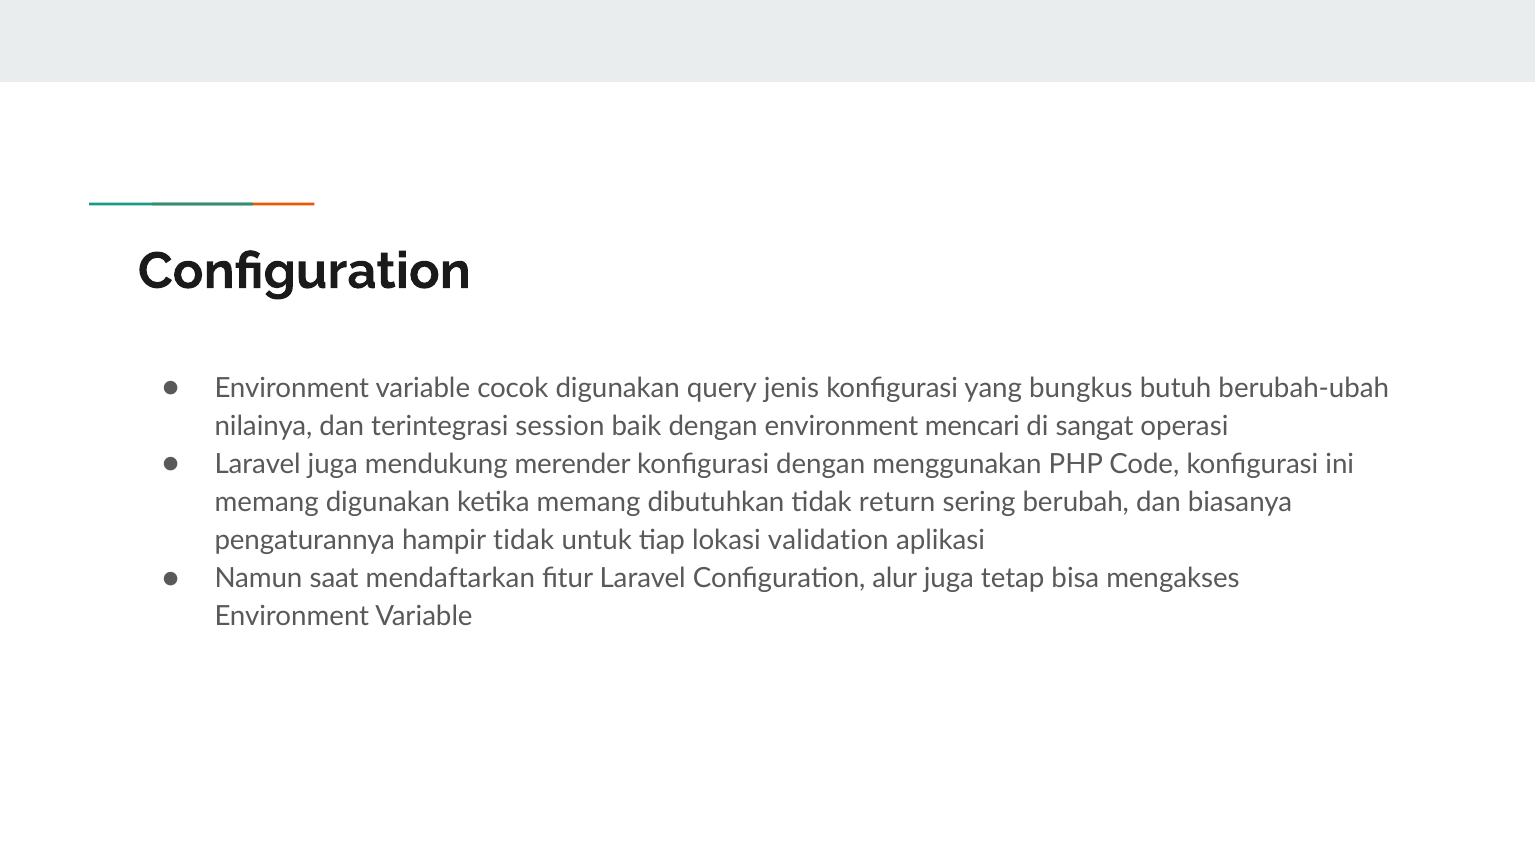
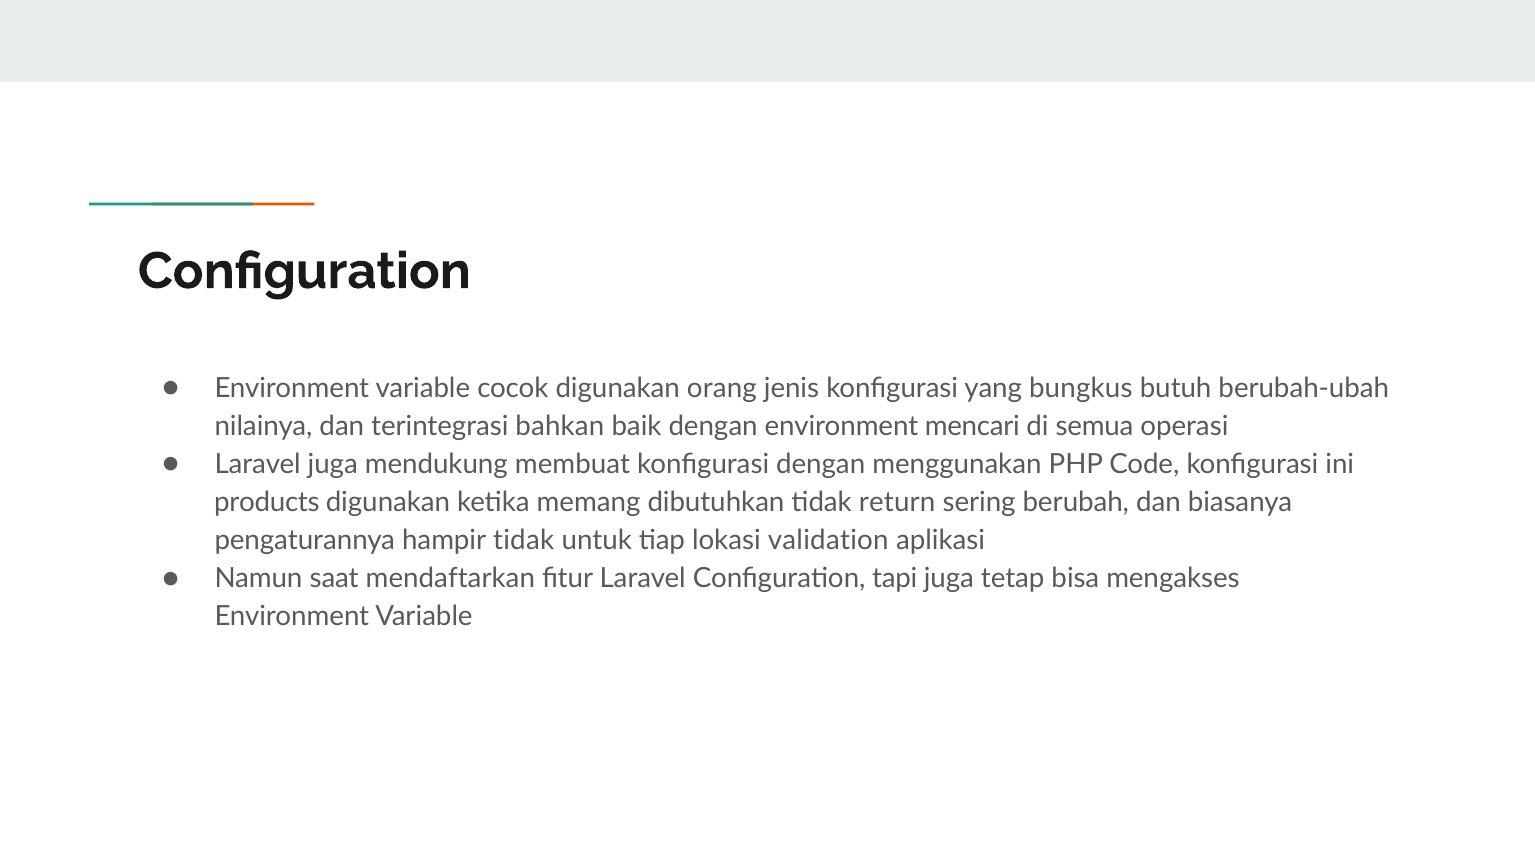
query: query -> orang
session: session -> bahkan
sangat: sangat -> semua
merender: merender -> membuat
memang at (267, 502): memang -> products
alur: alur -> tapi
